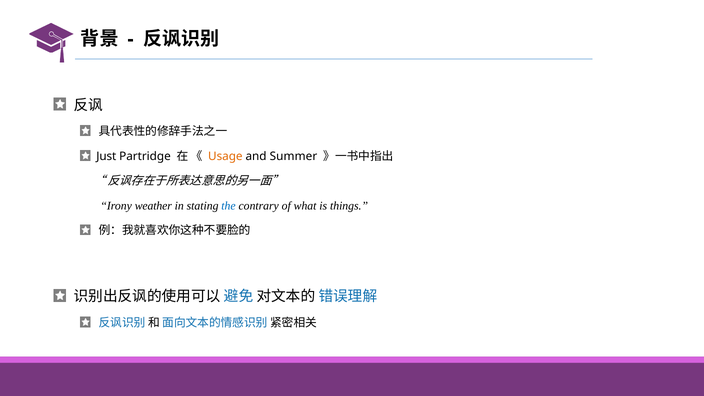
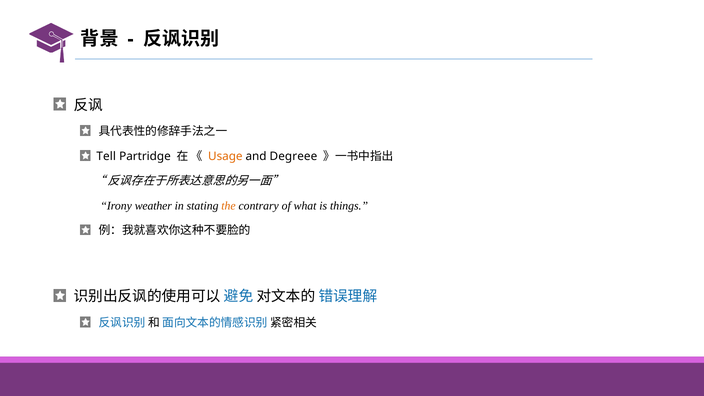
Just: Just -> Tell
Summer: Summer -> Degreee
the colour: blue -> orange
